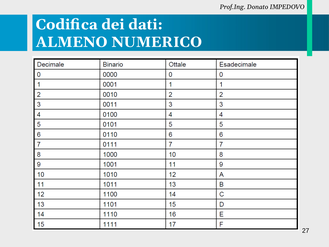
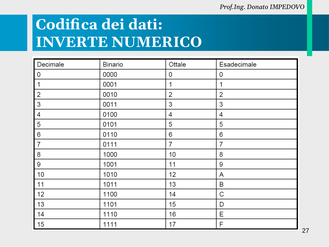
ALMENO: ALMENO -> INVERTE
